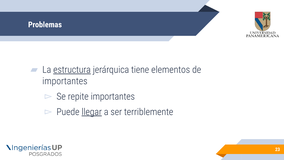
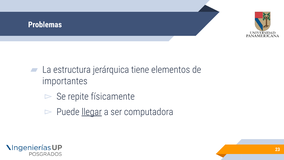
estructura underline: present -> none
repite importantes: importantes -> físicamente
terriblemente: terriblemente -> computadora
